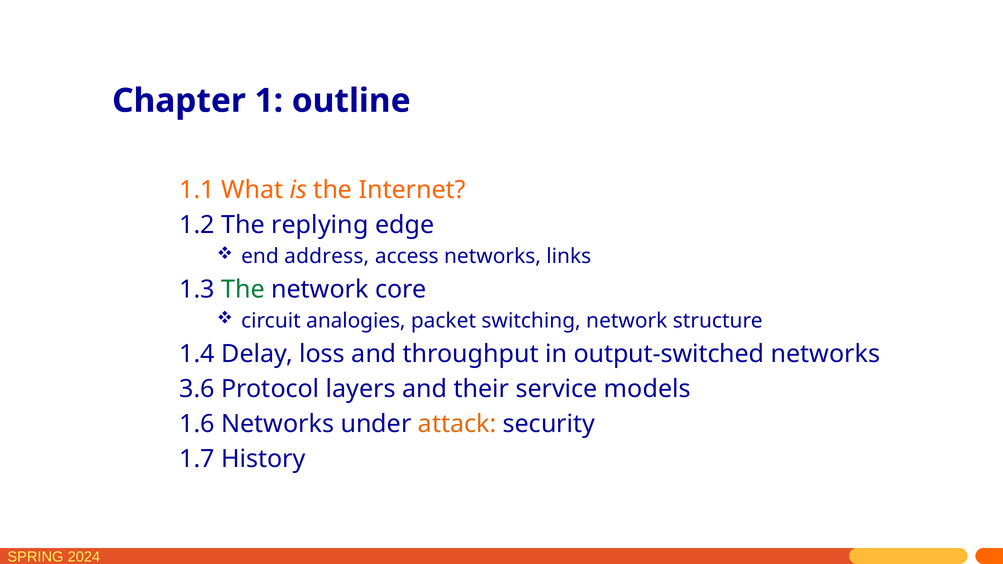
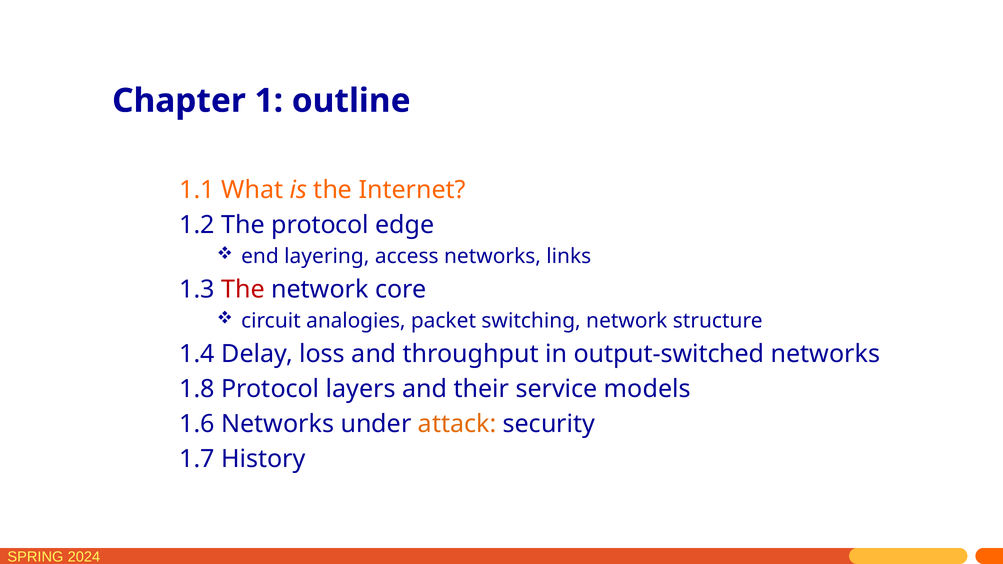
The replying: replying -> protocol
address: address -> layering
The at (243, 290) colour: green -> red
3.6: 3.6 -> 1.8
